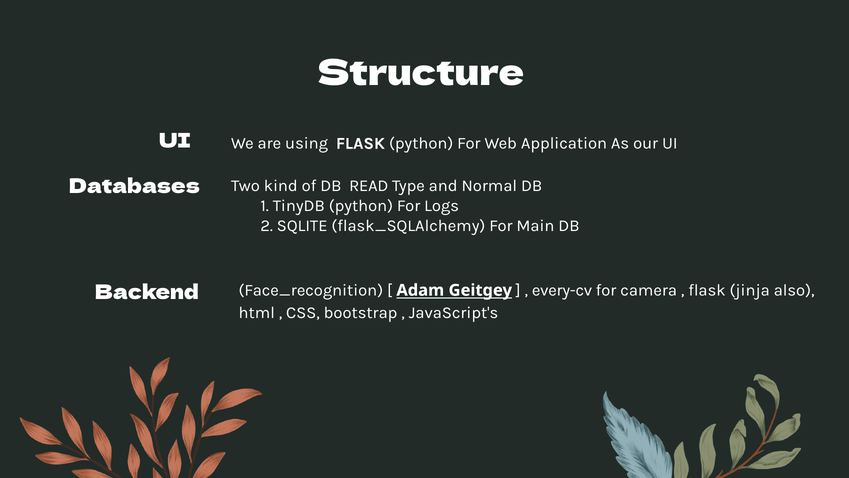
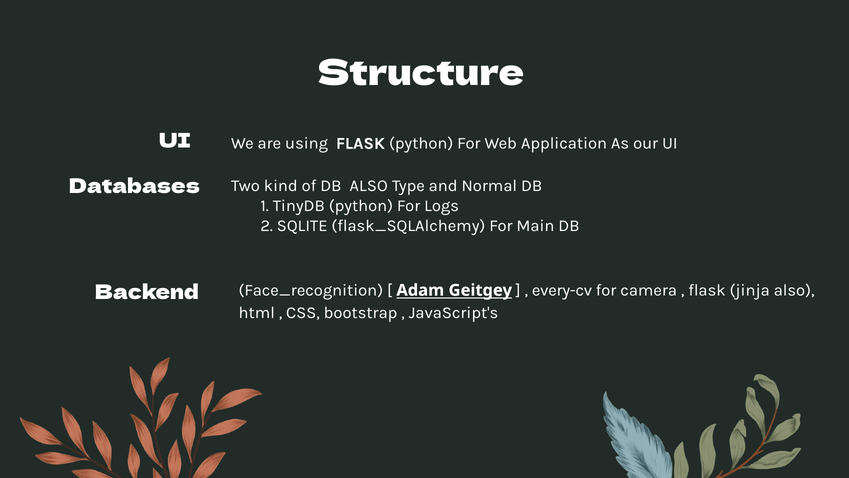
DB READ: READ -> ALSO
